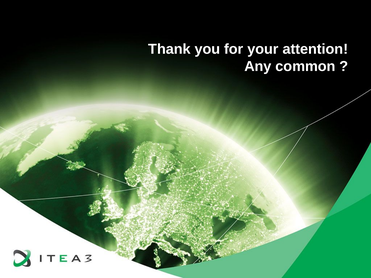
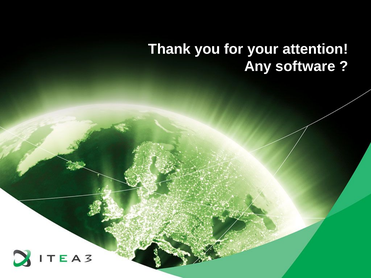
common: common -> software
